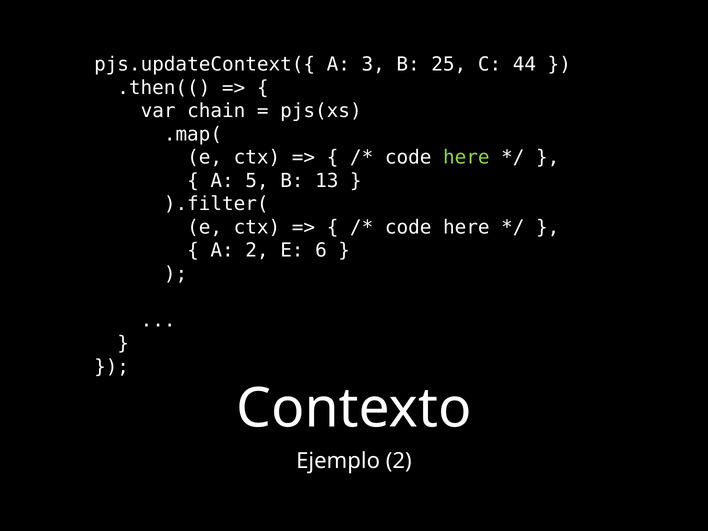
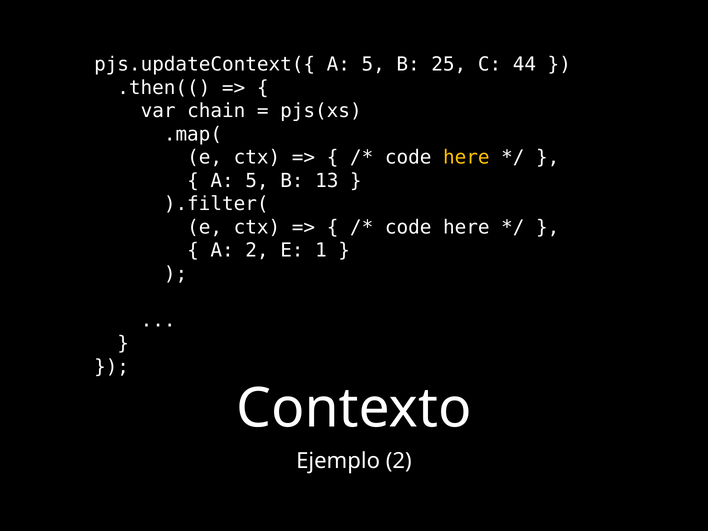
pjs.updateContext({ A 3: 3 -> 5
here at (466, 158) colour: light green -> yellow
6: 6 -> 1
